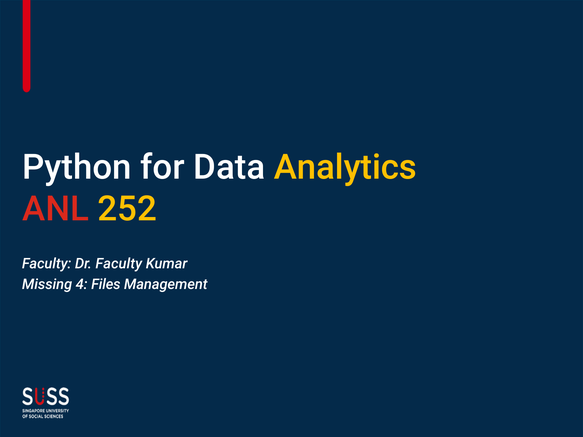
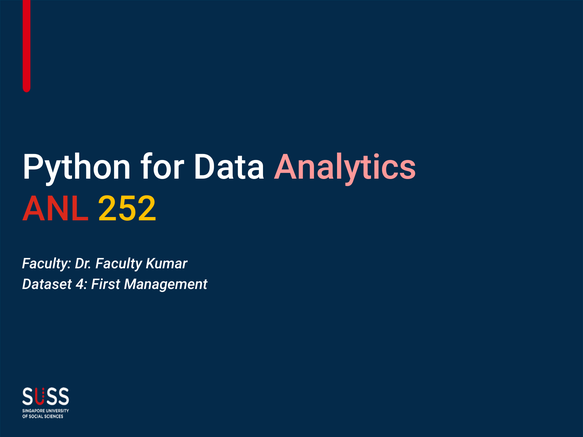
Analytics colour: yellow -> pink
Missing: Missing -> Dataset
Files: Files -> First
